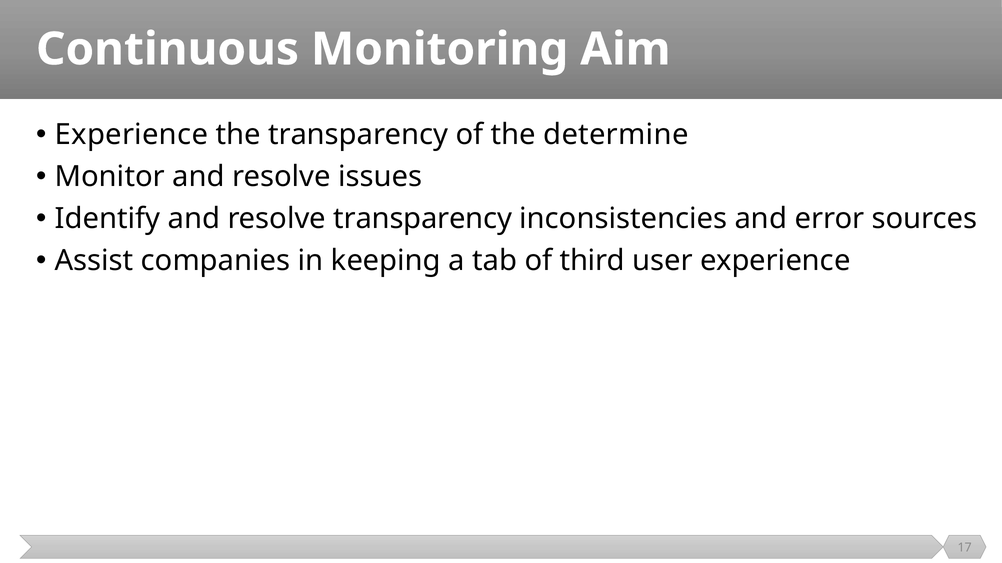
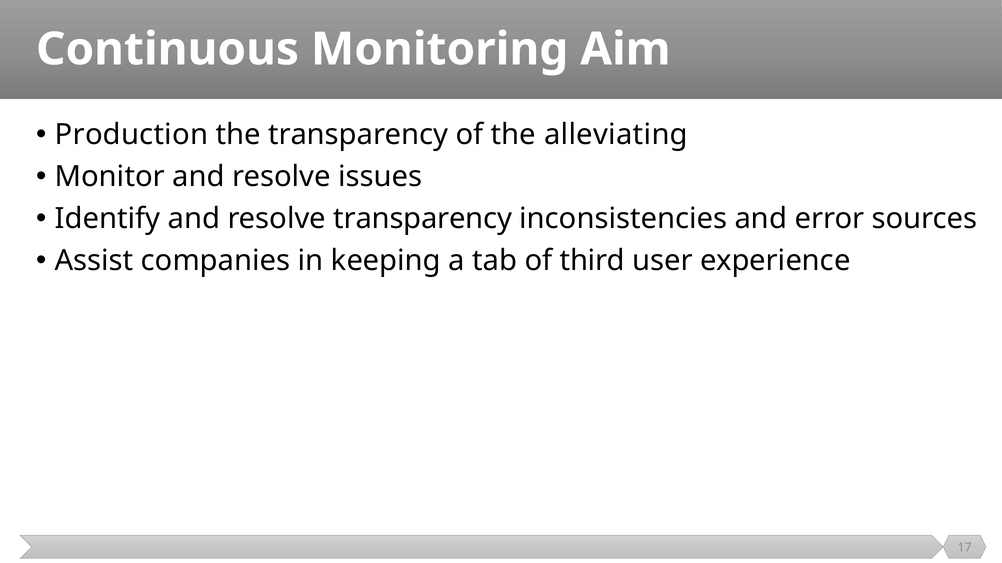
Experience at (131, 135): Experience -> Production
determine: determine -> alleviating
